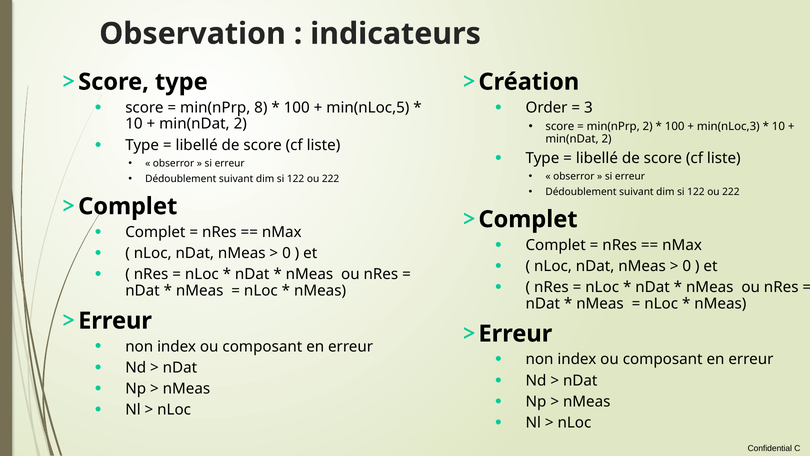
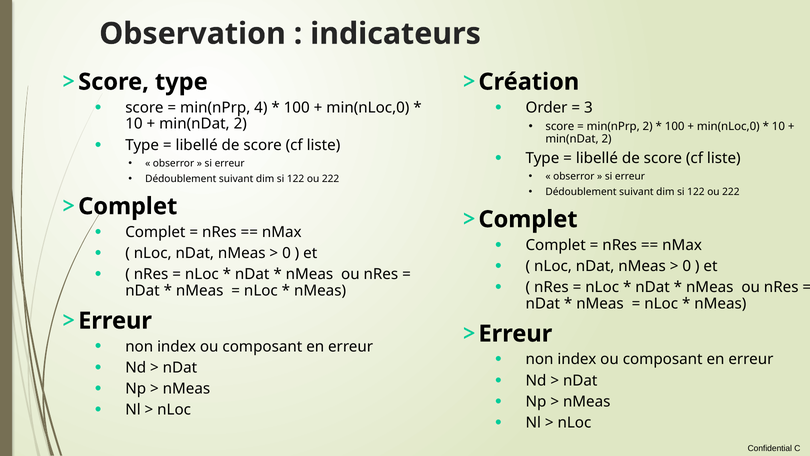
8: 8 -> 4
min(nLoc,5 at (368, 107): min(nLoc,5 -> min(nLoc,0
min(nLoc,3 at (728, 126): min(nLoc,3 -> min(nLoc,0
